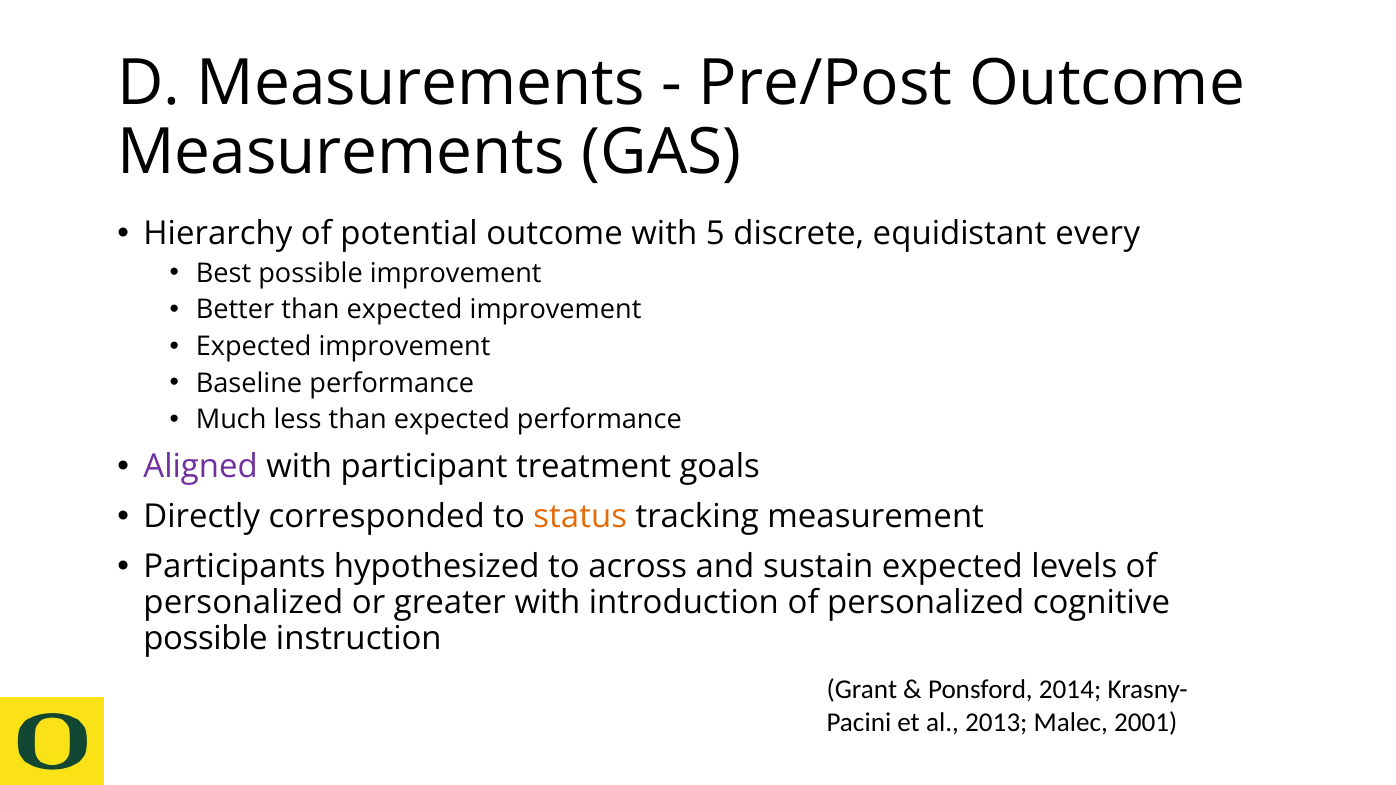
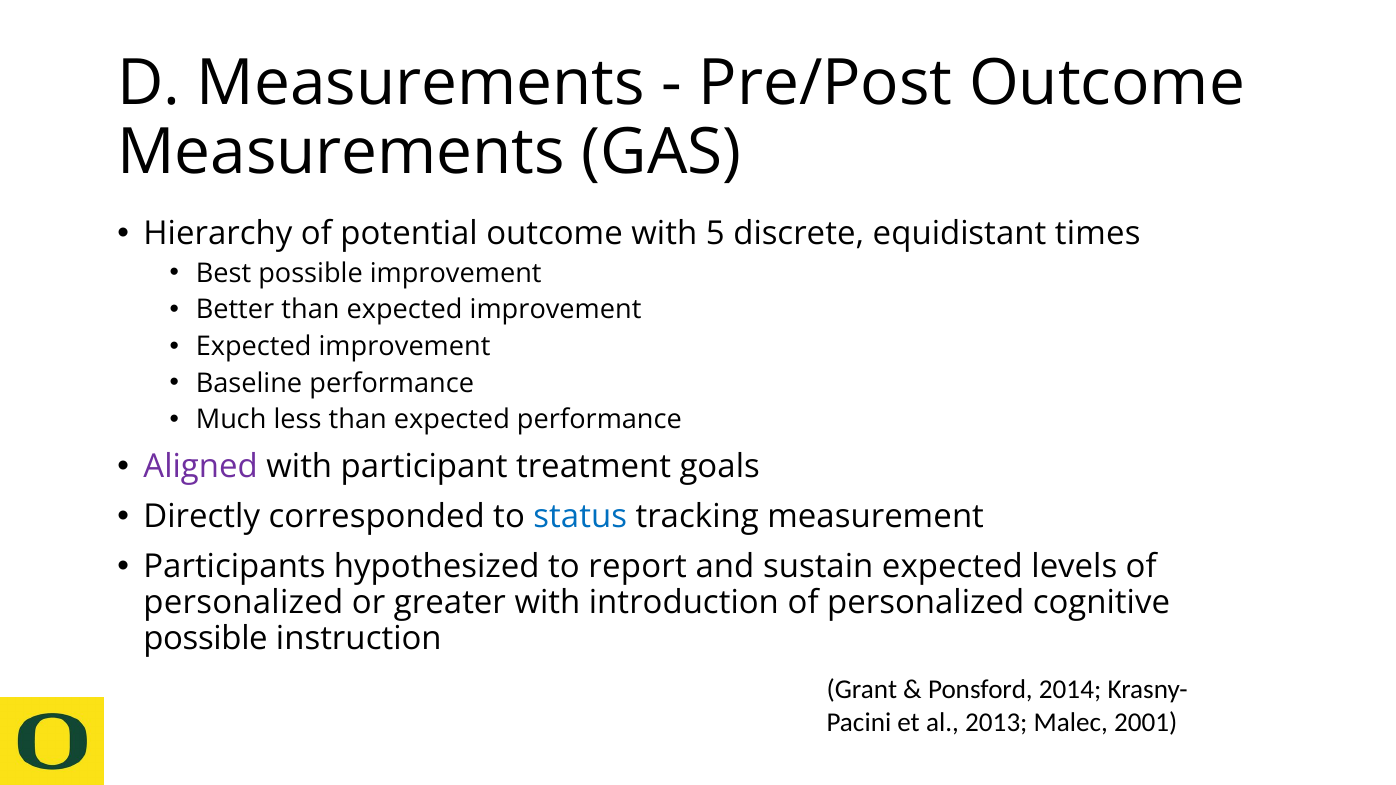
every: every -> times
status colour: orange -> blue
across: across -> report
